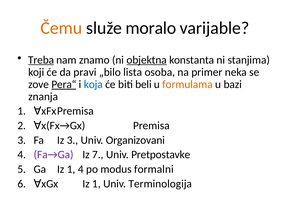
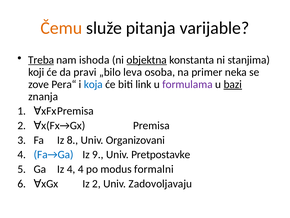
moralo: moralo -> pitanja
znamo: znamo -> ishoda
lista: lista -> leva
Pera“ underline: present -> none
beli: beli -> link
formulama colour: orange -> purple
bazi underline: none -> present
Iz 3: 3 -> 8
Fa→Ga colour: purple -> blue
7: 7 -> 9
Ga Iz 1: 1 -> 4
∀xGx Iz 1: 1 -> 2
Terminologija: Terminologija -> Zadovoljavaju
